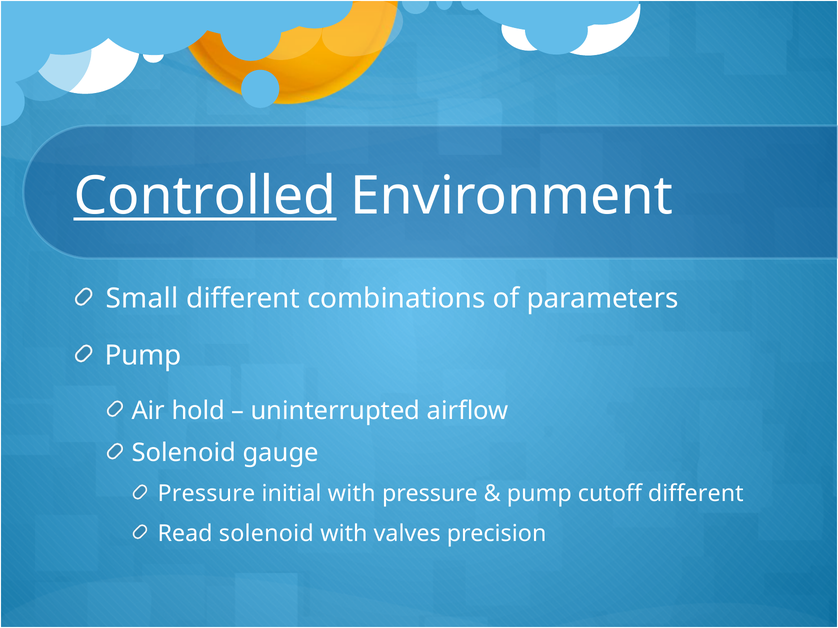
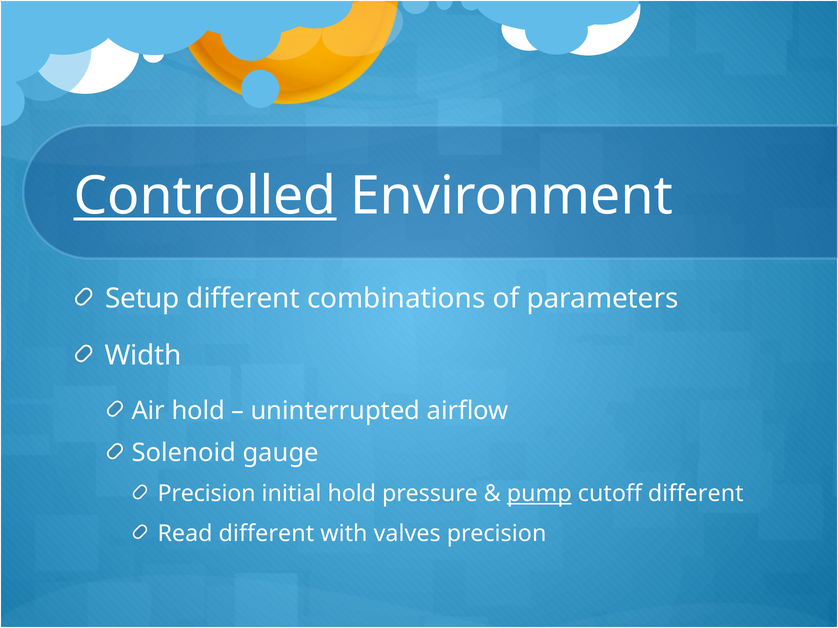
Small: Small -> Setup
Pump at (143, 356): Pump -> Width
Pressure at (206, 494): Pressure -> Precision
initial with: with -> hold
pump at (539, 494) underline: none -> present
Read solenoid: solenoid -> different
